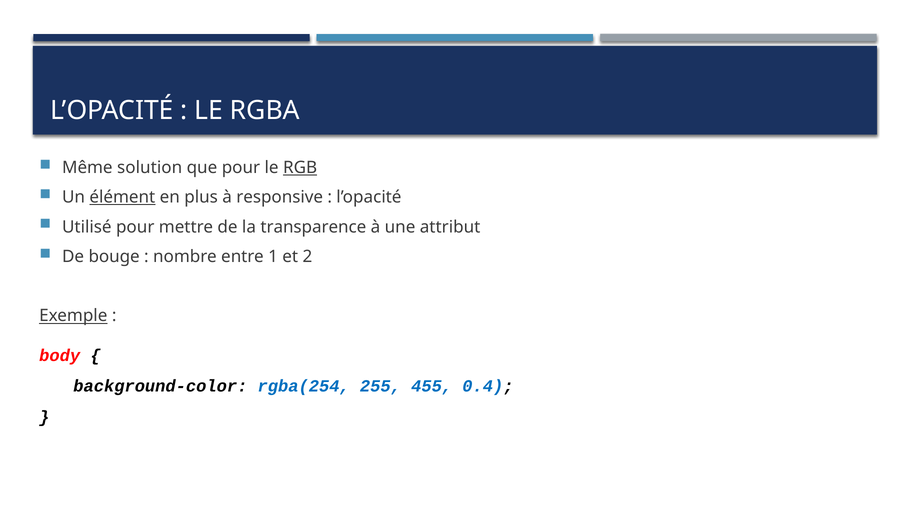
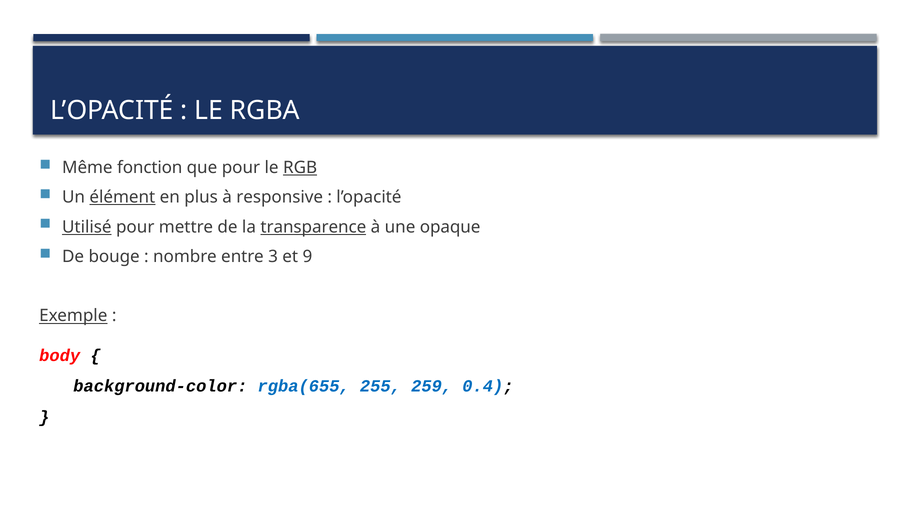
solution: solution -> fonction
Utilisé underline: none -> present
transparence underline: none -> present
attribut: attribut -> opaque
1: 1 -> 3
2: 2 -> 9
rgba(254: rgba(254 -> rgba(655
455: 455 -> 259
